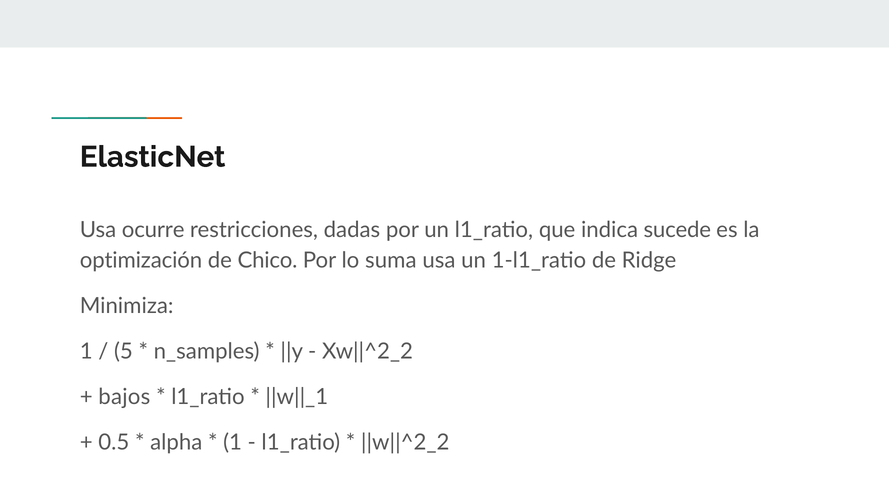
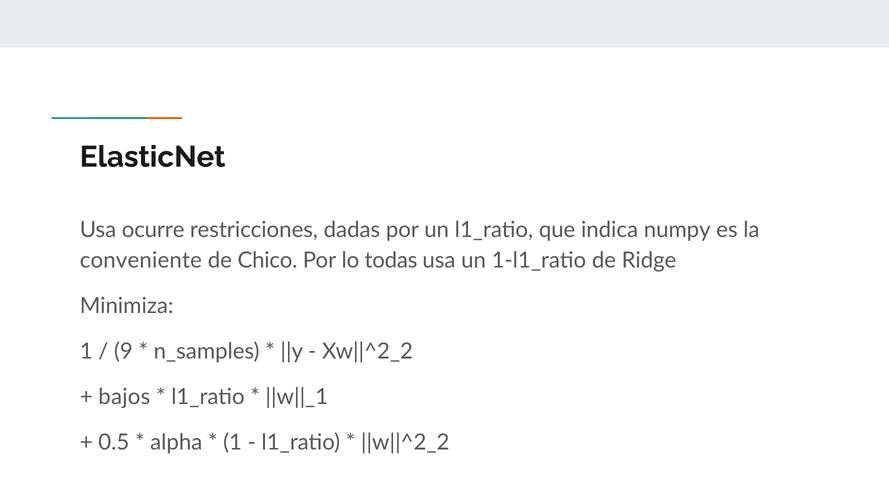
sucede: sucede -> numpy
optimización: optimización -> conveniente
suma: suma -> todas
5: 5 -> 9
